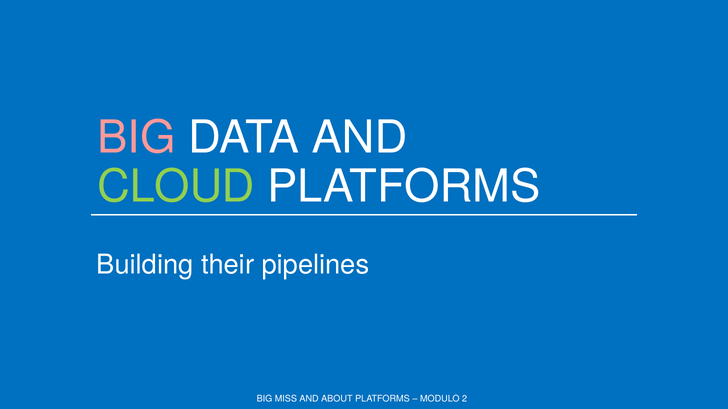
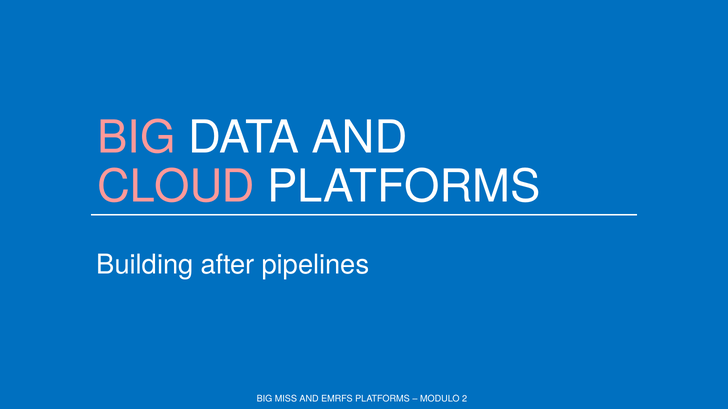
CLOUD colour: light green -> pink
their: their -> after
ABOUT: ABOUT -> EMRFS
